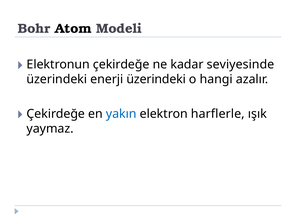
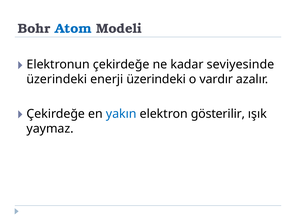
Atom colour: black -> blue
hangi: hangi -> vardır
harflerle: harflerle -> gösterilir
